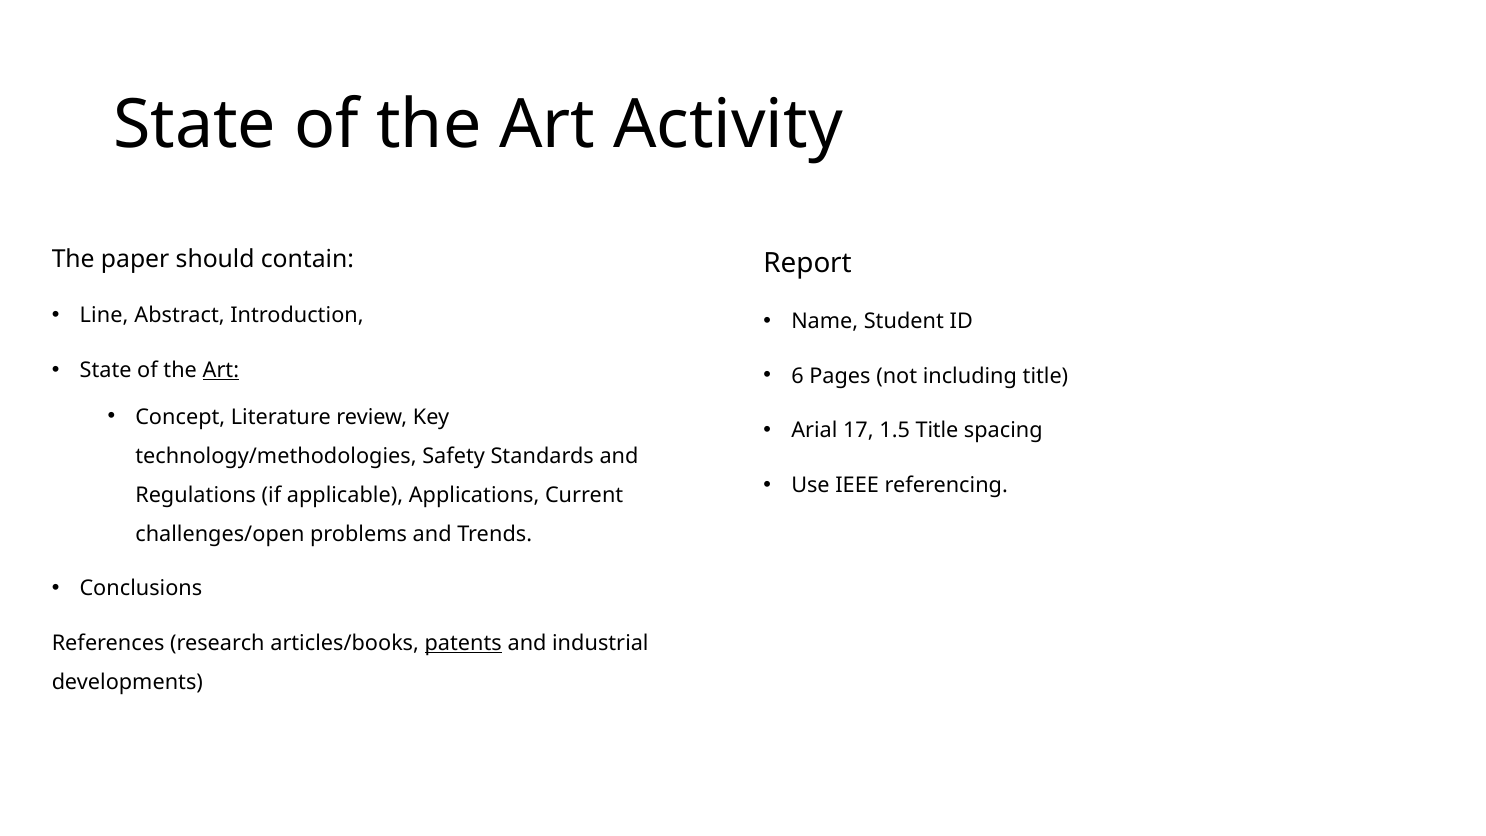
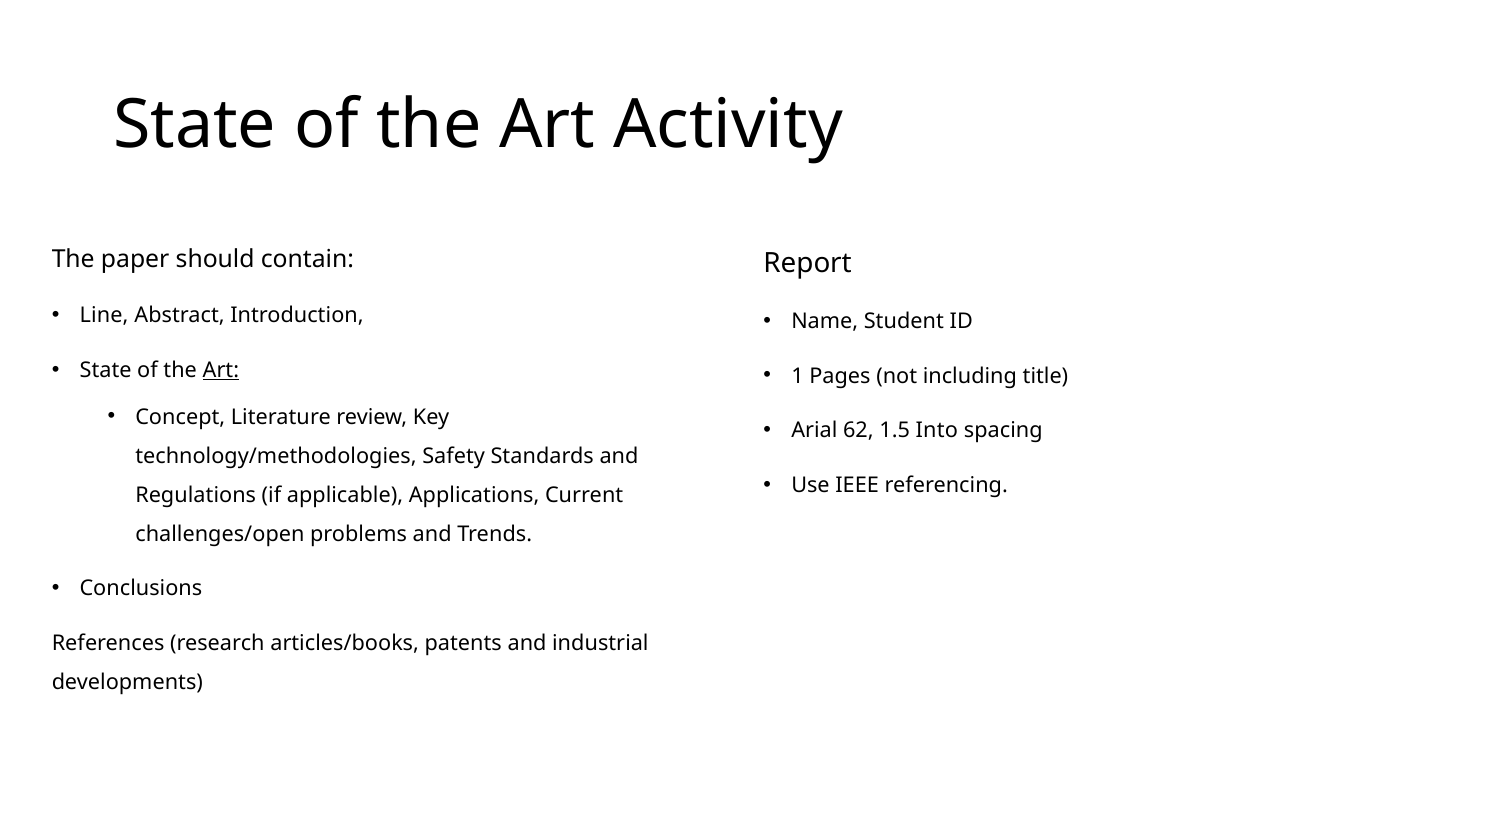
6: 6 -> 1
17: 17 -> 62
1.5 Title: Title -> Into
patents underline: present -> none
